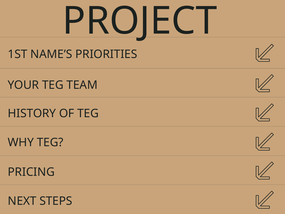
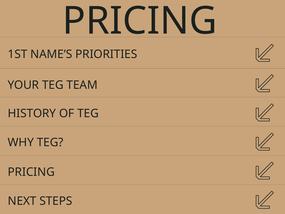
PROJECT at (140, 21): PROJECT -> PRICING
